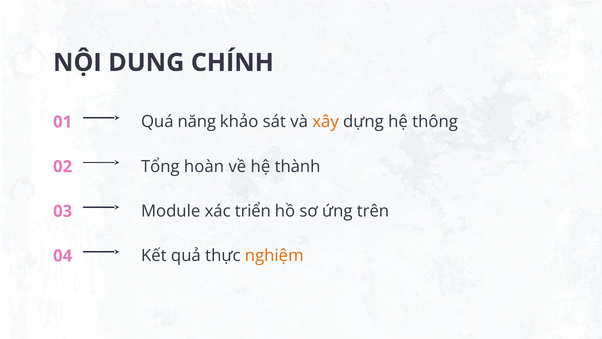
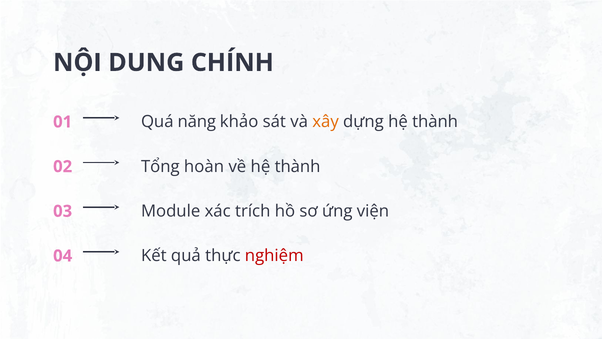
dựng hệ thông: thông -> thành
triển: triển -> trích
trên: trên -> viện
nghiệm colour: orange -> red
